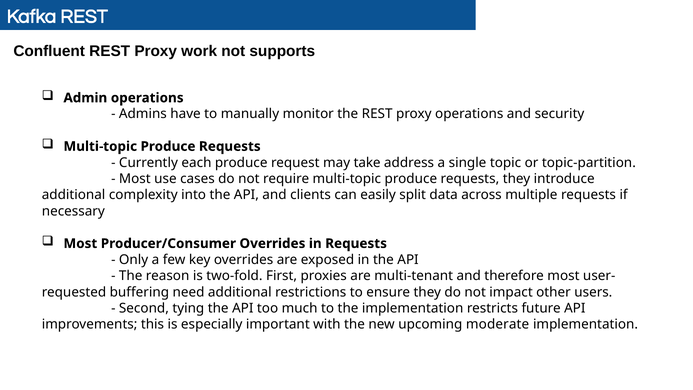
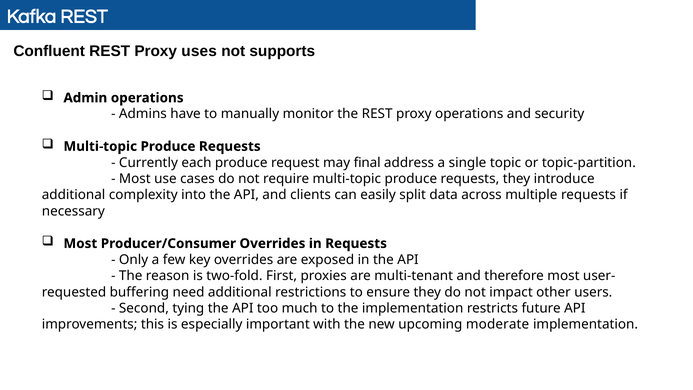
work: work -> uses
take: take -> final
